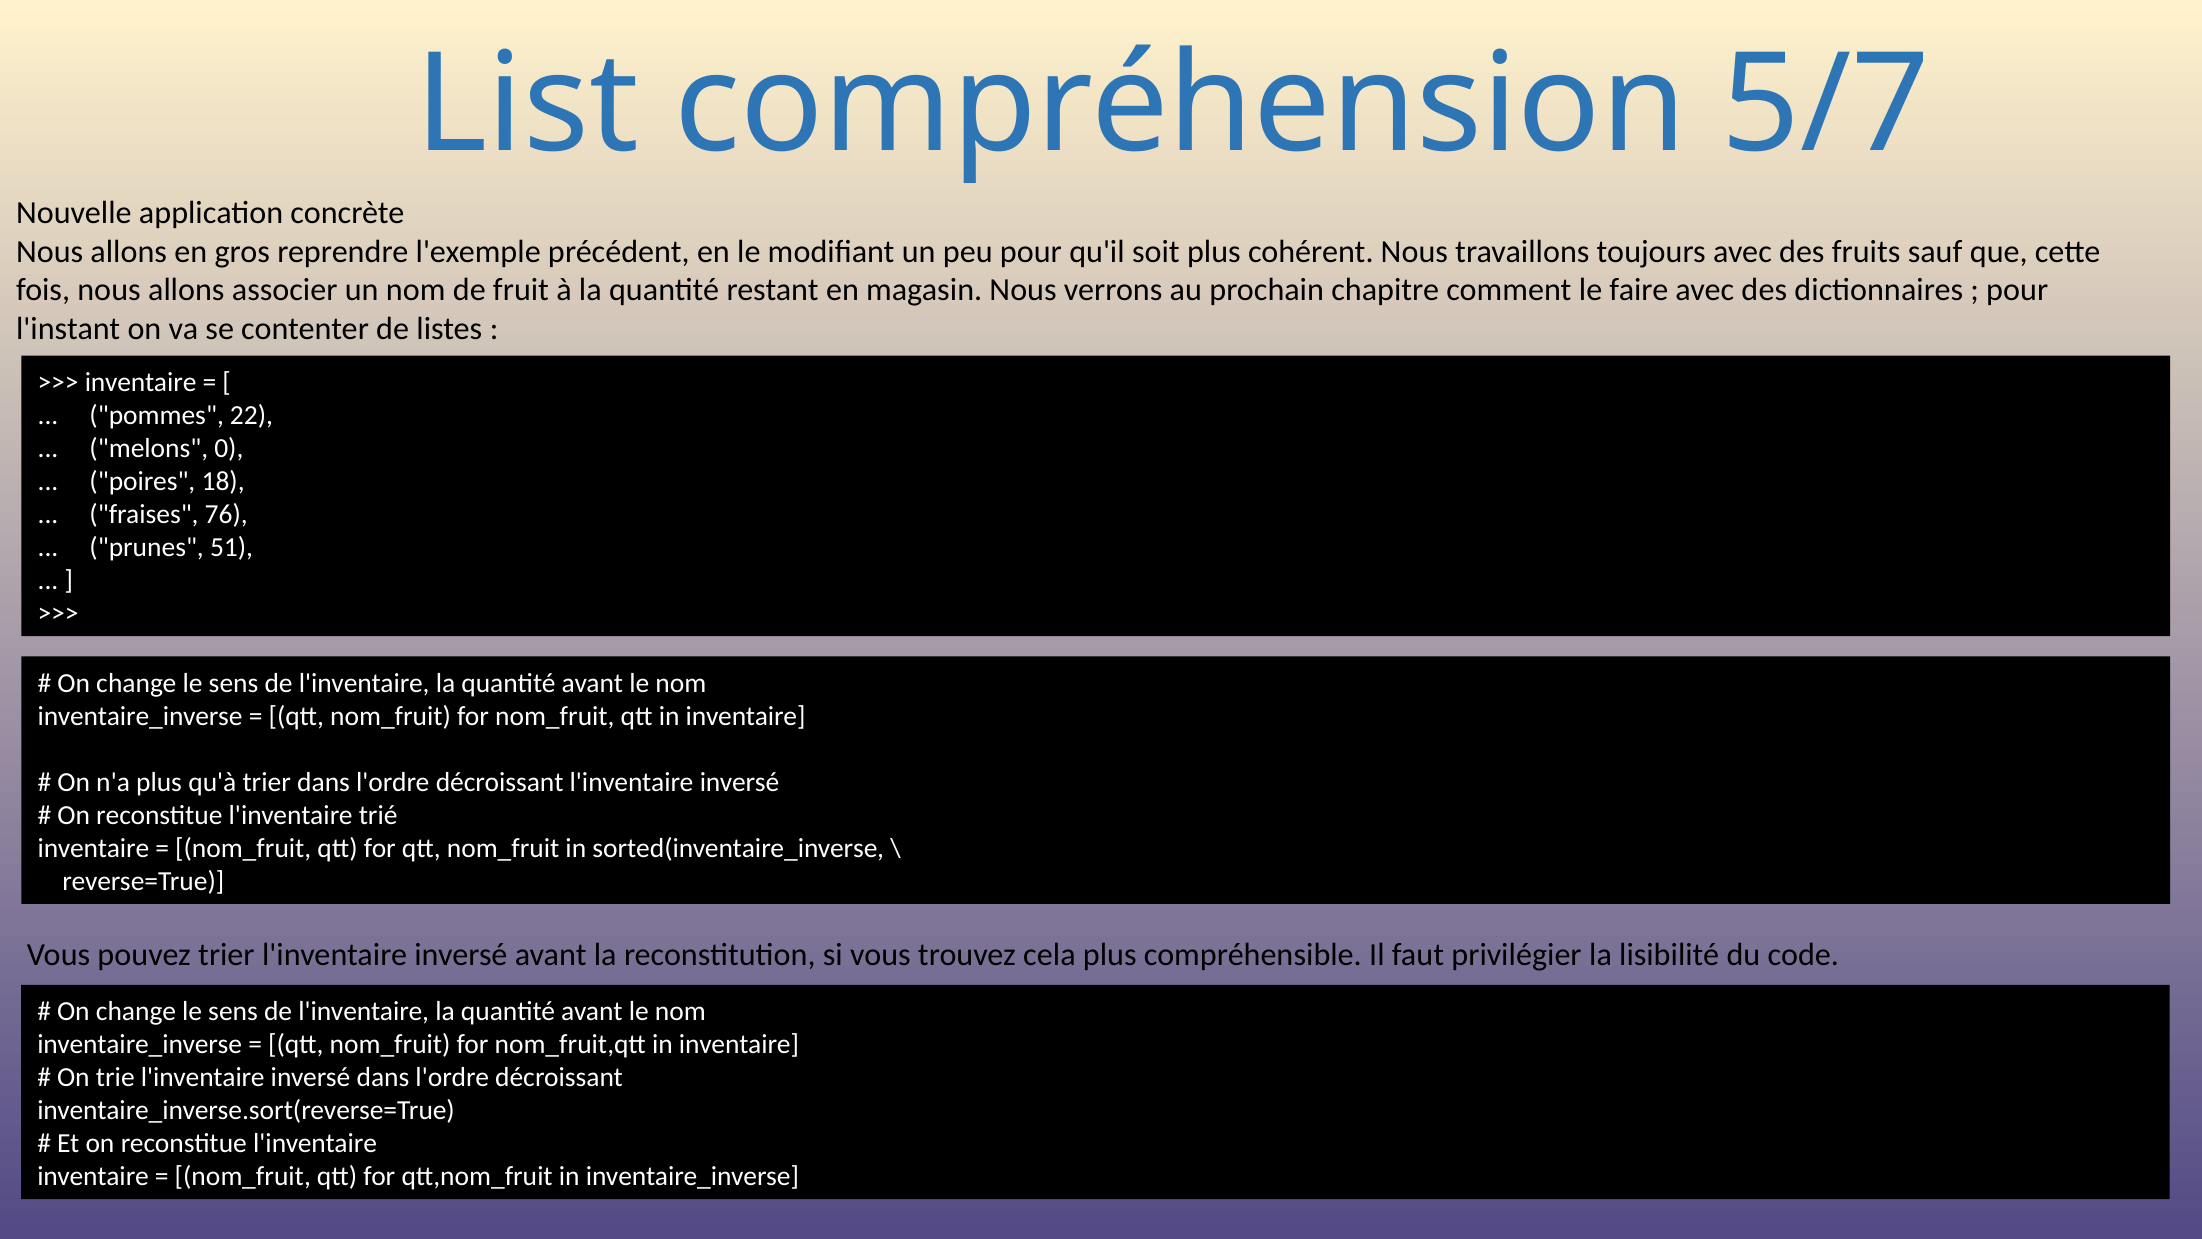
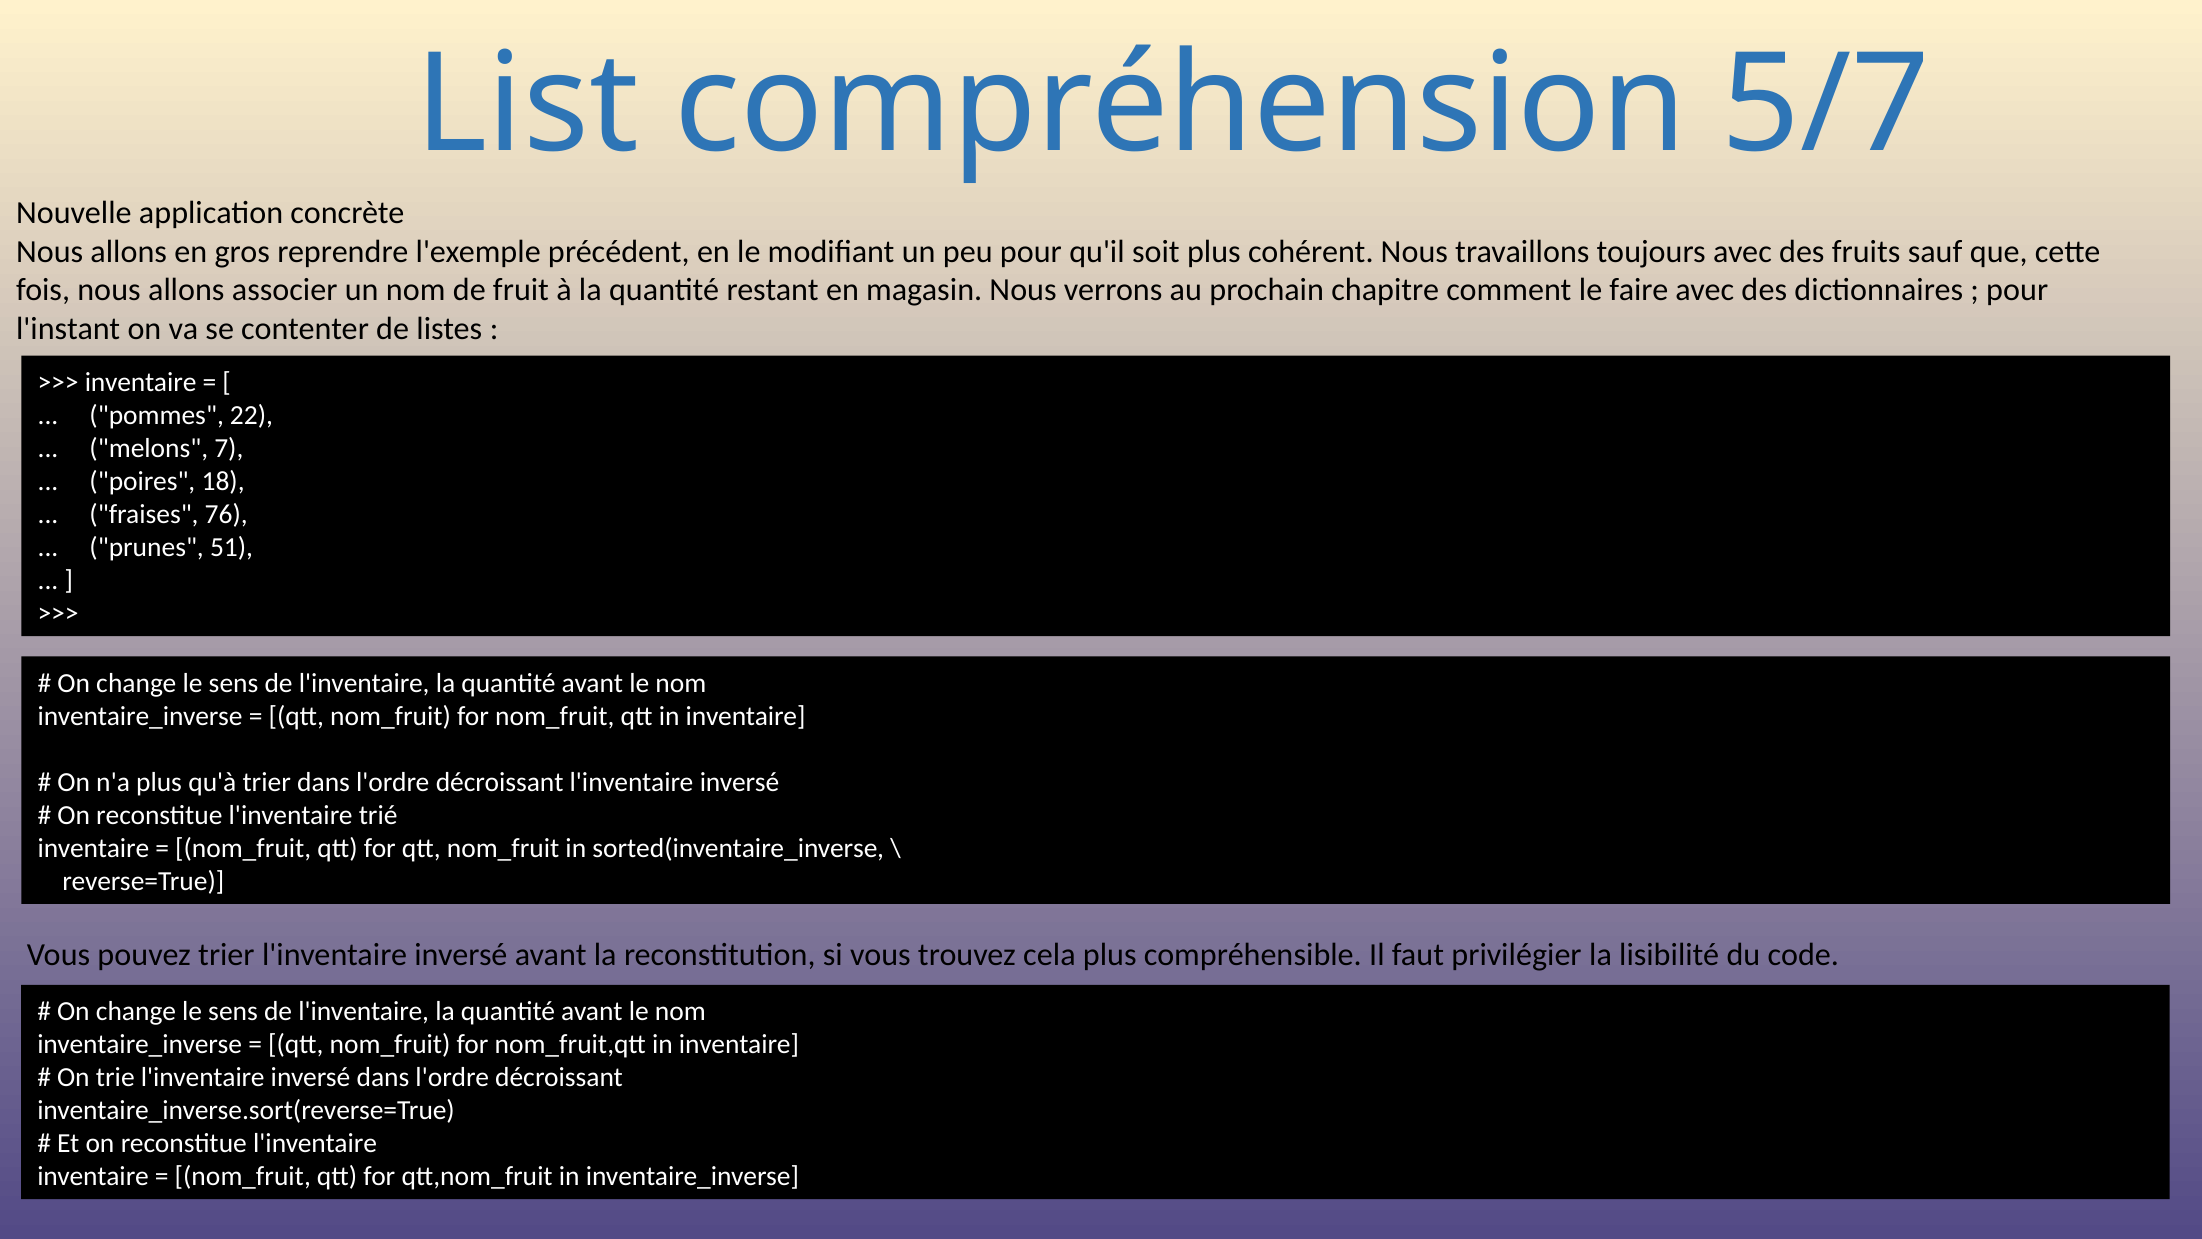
0: 0 -> 7
